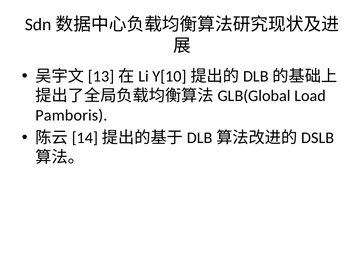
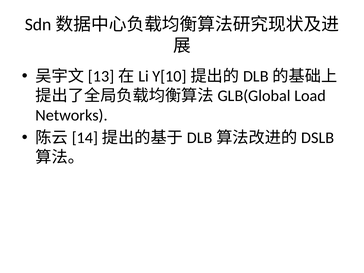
Pamboris: Pamboris -> Networks
